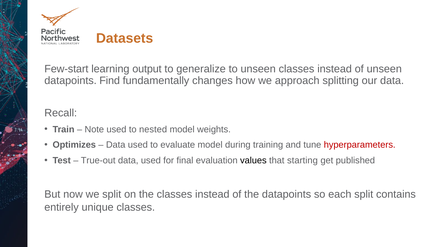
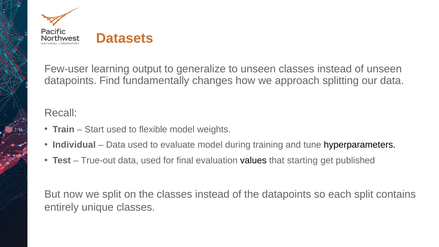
Few-start: Few-start -> Few-user
Note: Note -> Start
nested: nested -> flexible
Optimizes: Optimizes -> Individual
hyperparameters colour: red -> black
